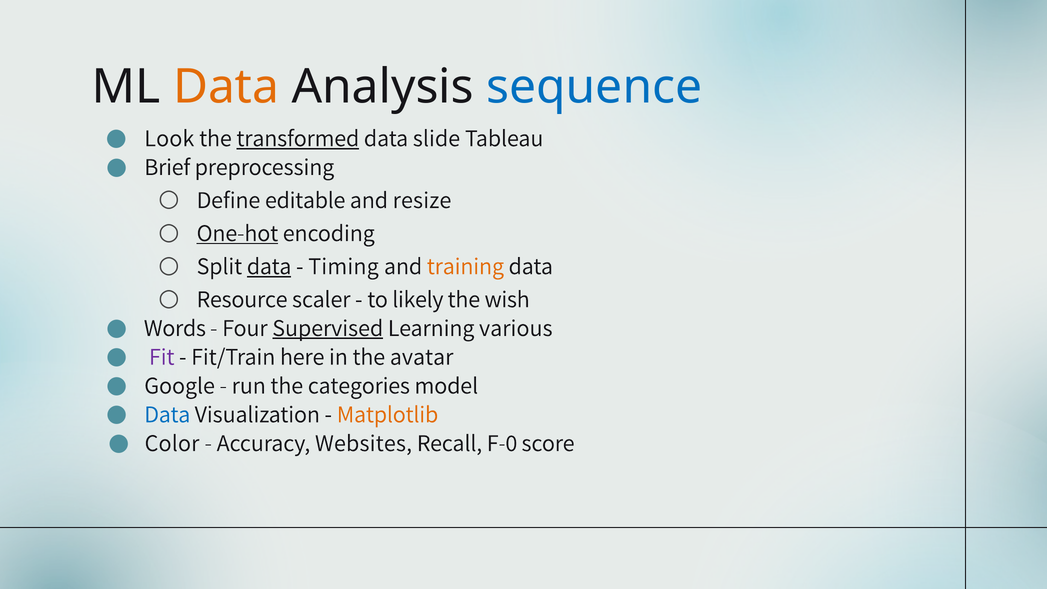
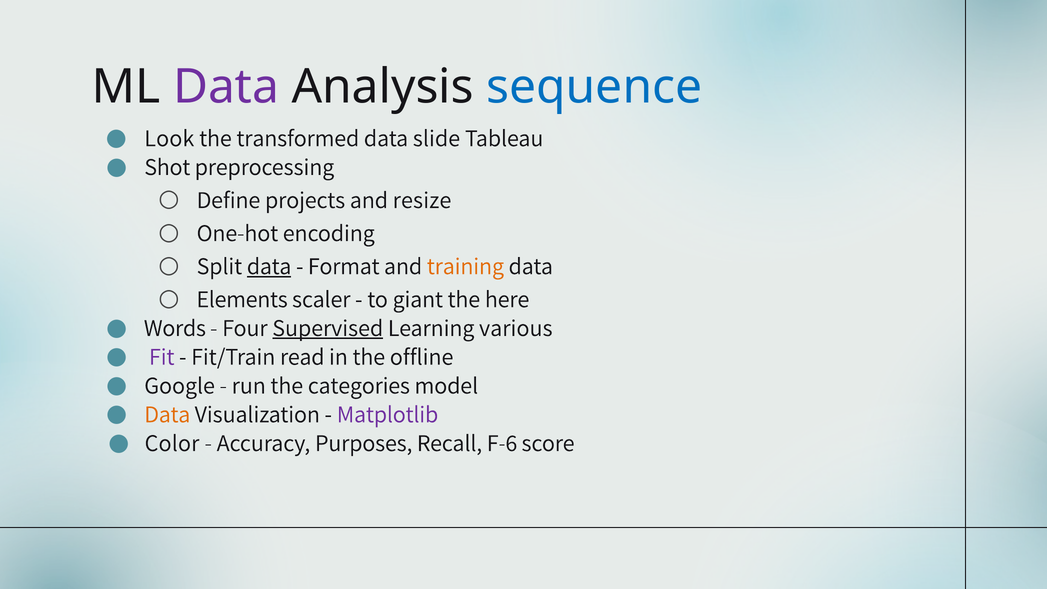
Data at (226, 87) colour: orange -> purple
transformed underline: present -> none
Brief: Brief -> Shot
editable: editable -> projects
One-hot underline: present -> none
Timing: Timing -> Format
Resource: Resource -> Elements
likely: likely -> giant
wish: wish -> here
here: here -> read
avatar: avatar -> offline
Data at (167, 414) colour: blue -> orange
Matplotlib colour: orange -> purple
Websites: Websites -> Purposes
F-0: F-0 -> F-6
